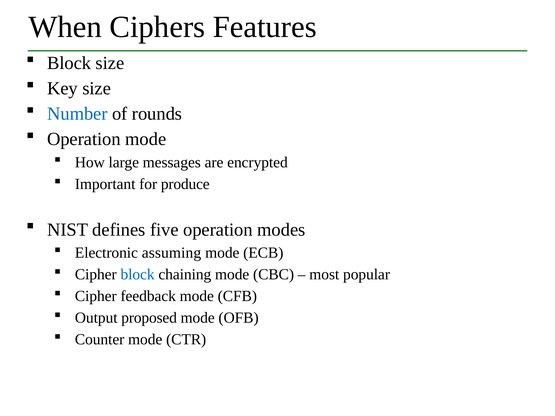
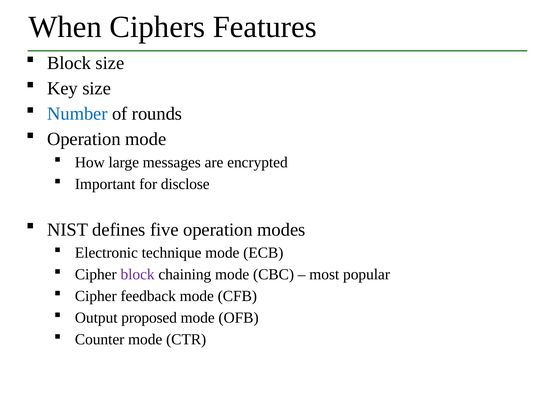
produce: produce -> disclose
assuming: assuming -> technique
block at (138, 275) colour: blue -> purple
